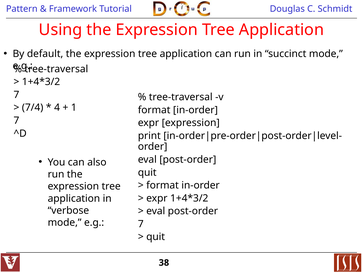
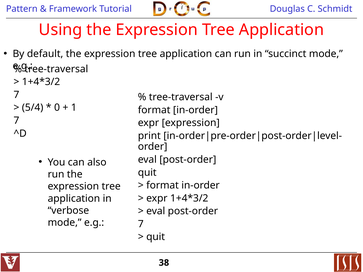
7/4: 7/4 -> 5/4
4: 4 -> 0
